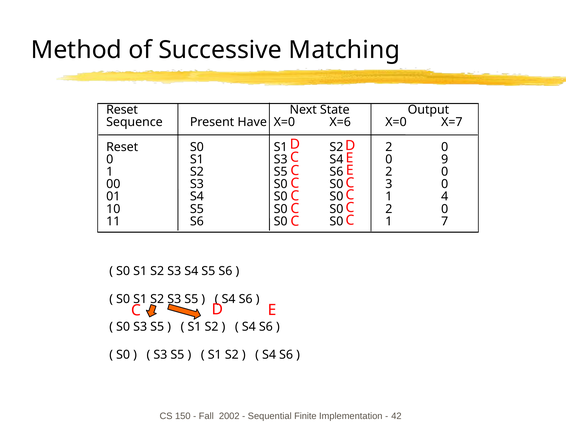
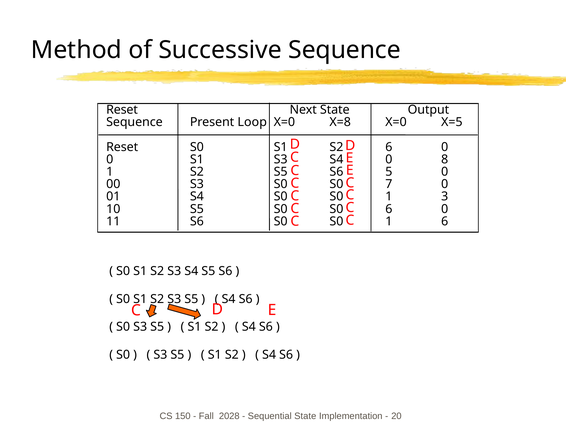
Successive Matching: Matching -> Sequence
Have: Have -> Loop
X=6: X=6 -> X=8
X=7: X=7 -> X=5
S2 2: 2 -> 6
9: 9 -> 8
S6 2: 2 -> 5
3: 3 -> 7
4: 4 -> 3
S0 2: 2 -> 6
1 7: 7 -> 6
2002: 2002 -> 2028
Sequential Finite: Finite -> State
42: 42 -> 20
